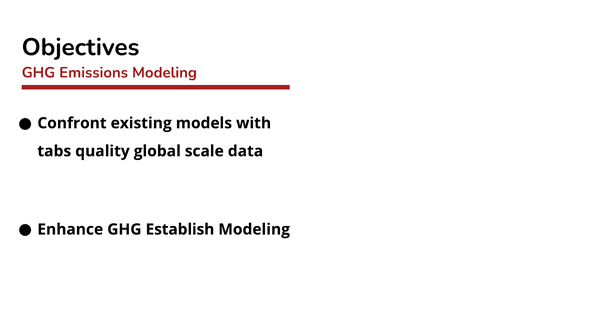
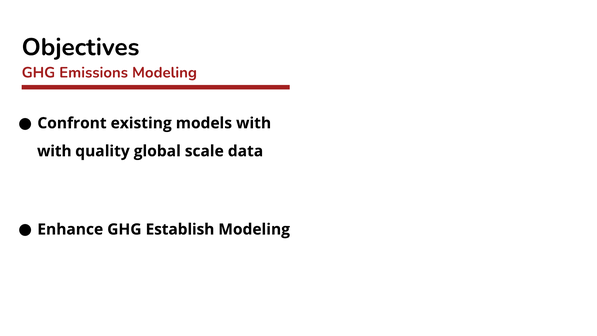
tabs at (54, 151): tabs -> with
